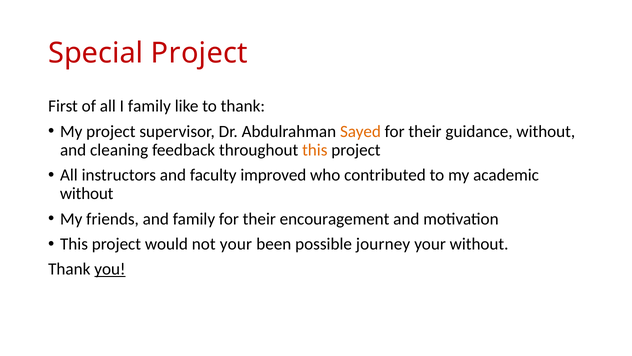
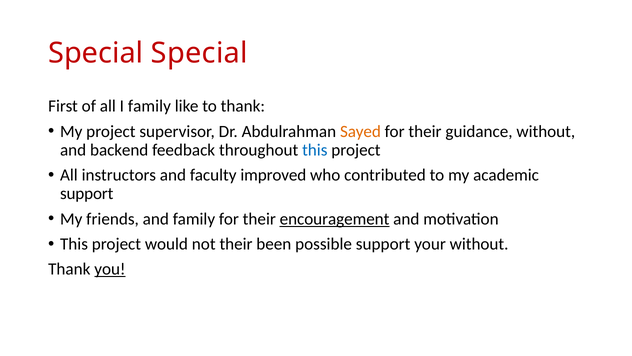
Special Project: Project -> Special
cleaning: cleaning -> backend
this at (315, 150) colour: orange -> blue
without at (87, 193): without -> support
encouragement underline: none -> present
not your: your -> their
possible journey: journey -> support
